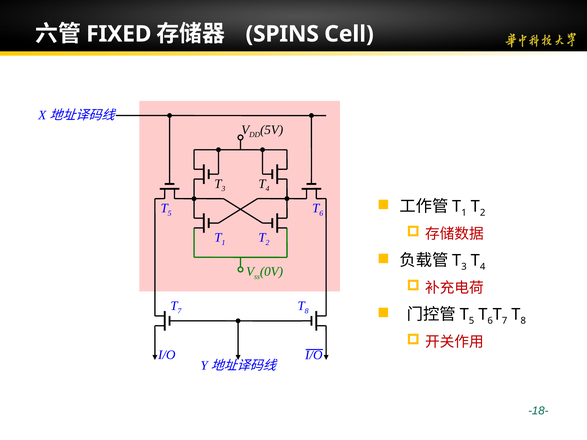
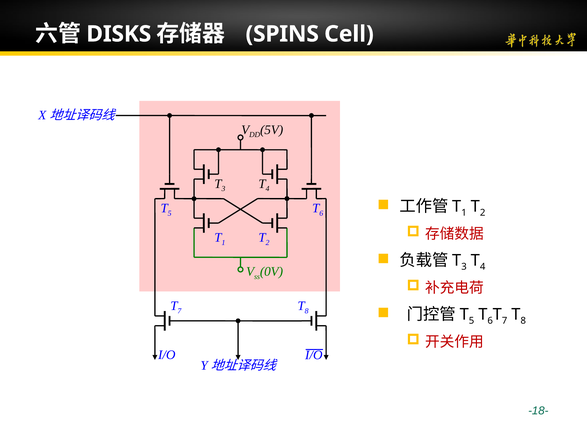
FIXED: FIXED -> DISKS
